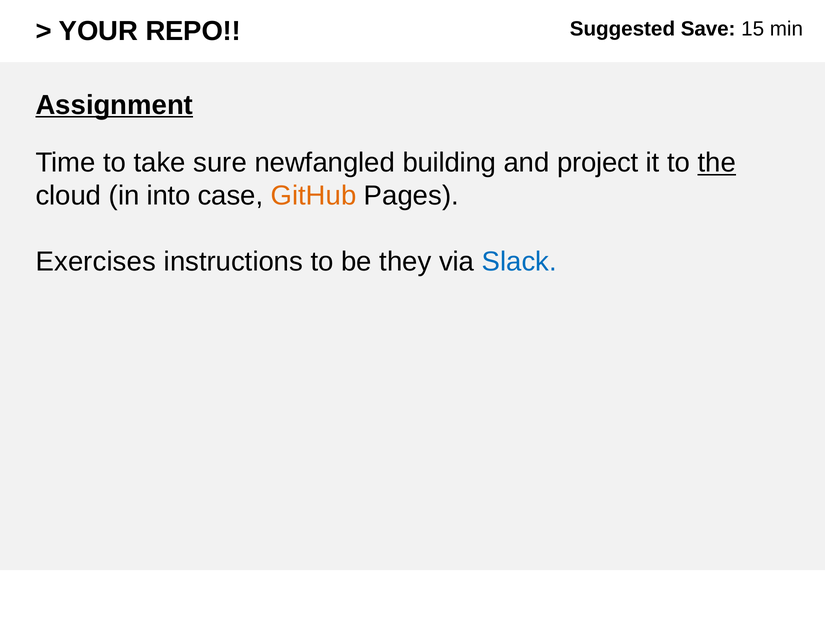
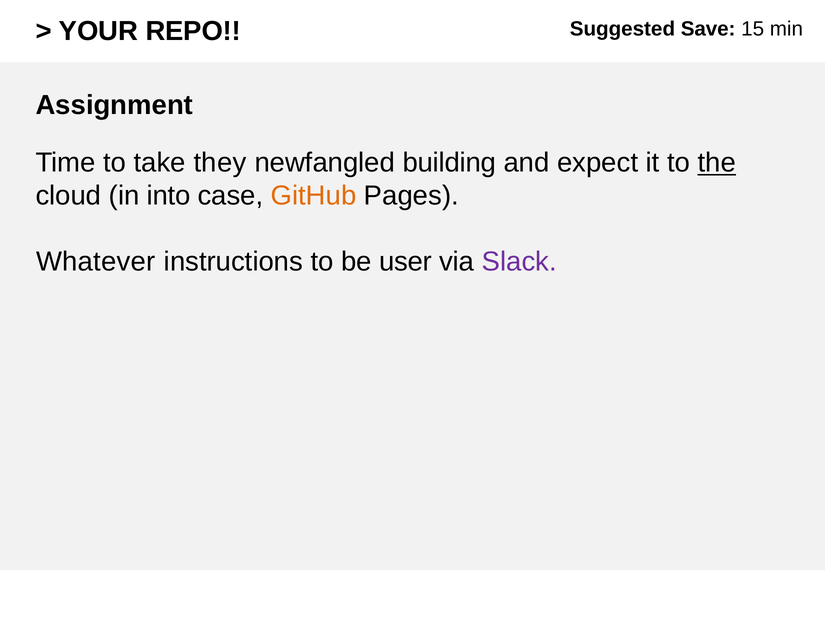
Assignment underline: present -> none
sure: sure -> they
project: project -> expect
Exercises: Exercises -> Whatever
they: they -> user
Slack colour: blue -> purple
